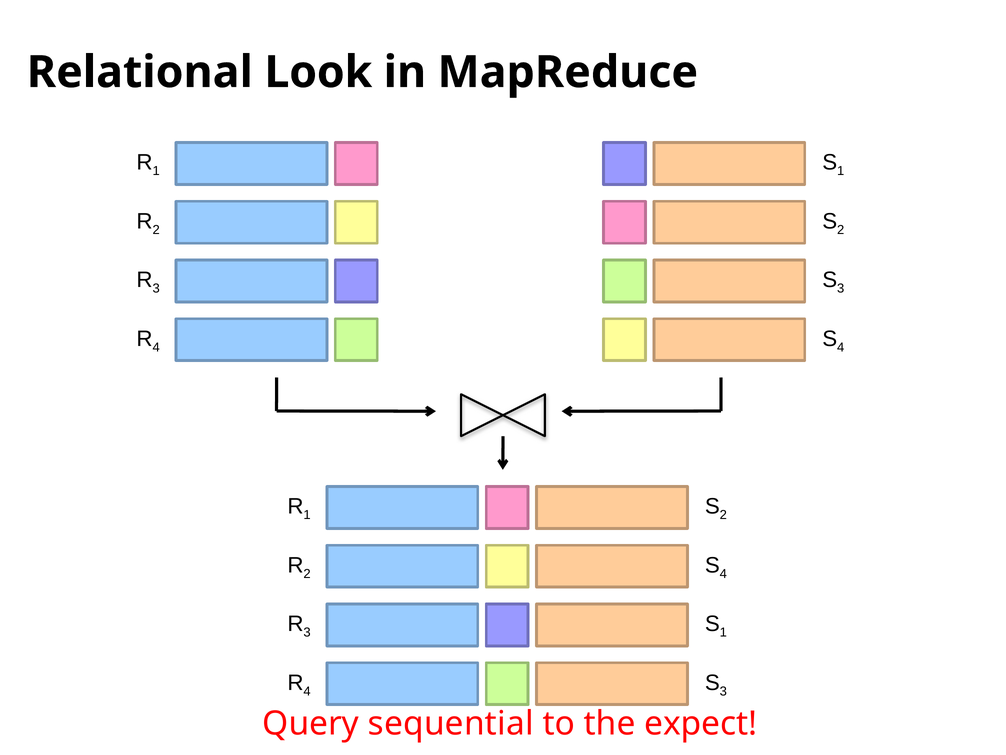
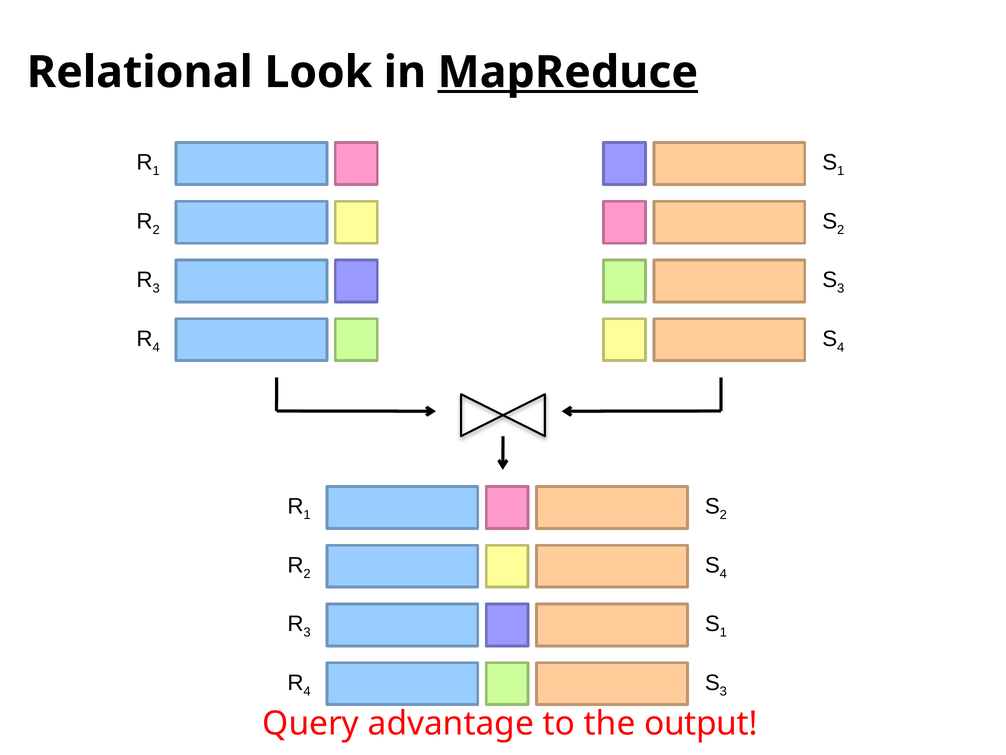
MapReduce underline: none -> present
sequential: sequential -> advantage
expect: expect -> output
